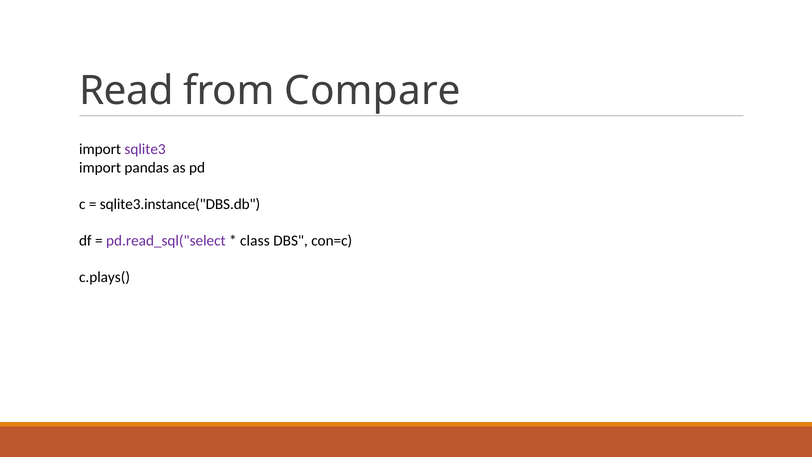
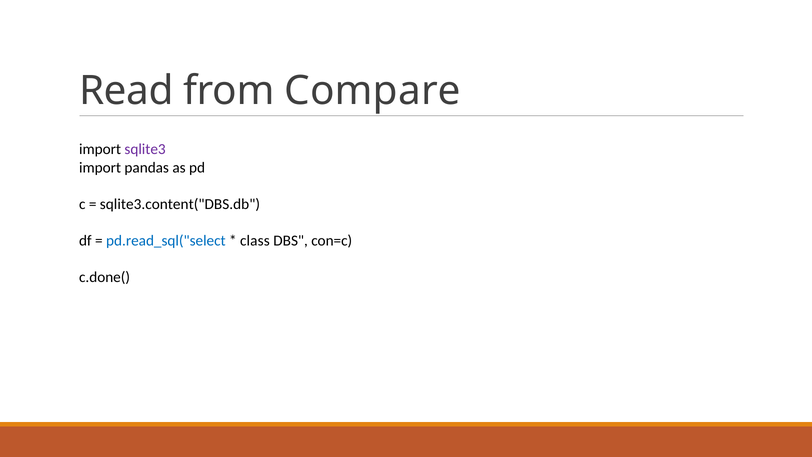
sqlite3.instance("DBS.db: sqlite3.instance("DBS.db -> sqlite3.content("DBS.db
pd.read_sql("select colour: purple -> blue
c.plays(: c.plays( -> c.done(
